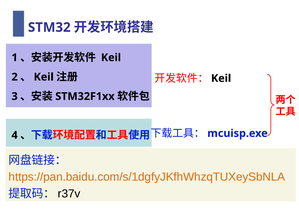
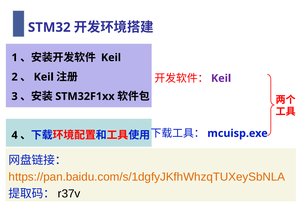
Keil at (221, 78) colour: black -> purple
